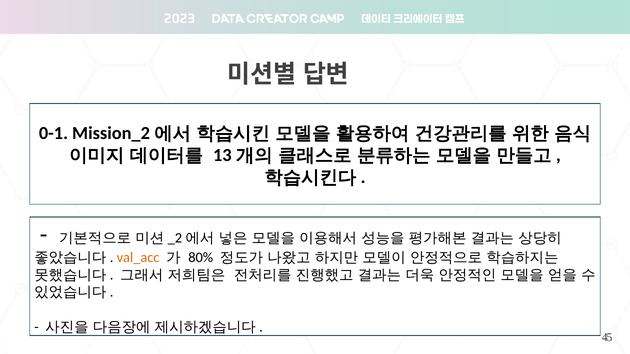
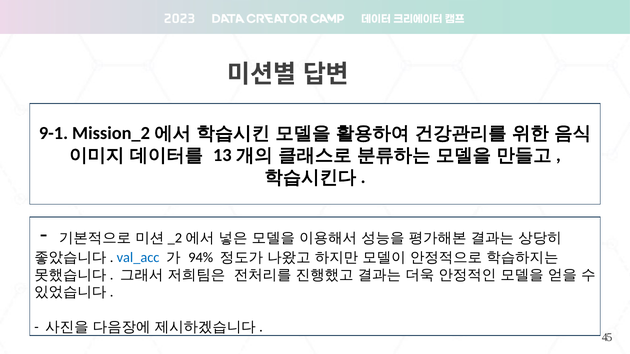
0-1: 0-1 -> 9-1
val_acc colour: orange -> blue
80%: 80% -> 94%
